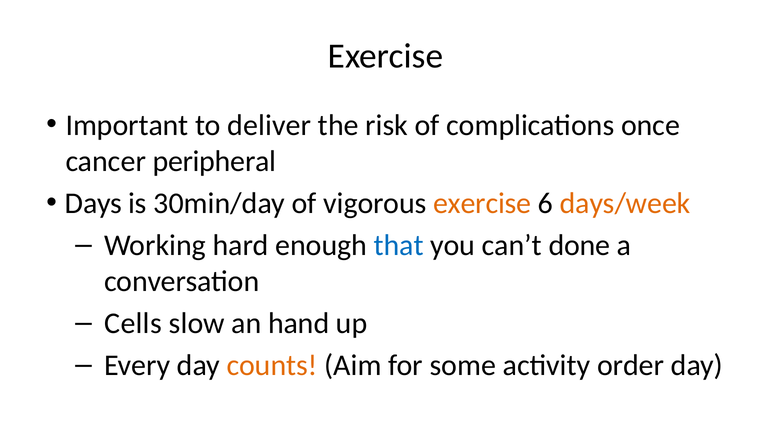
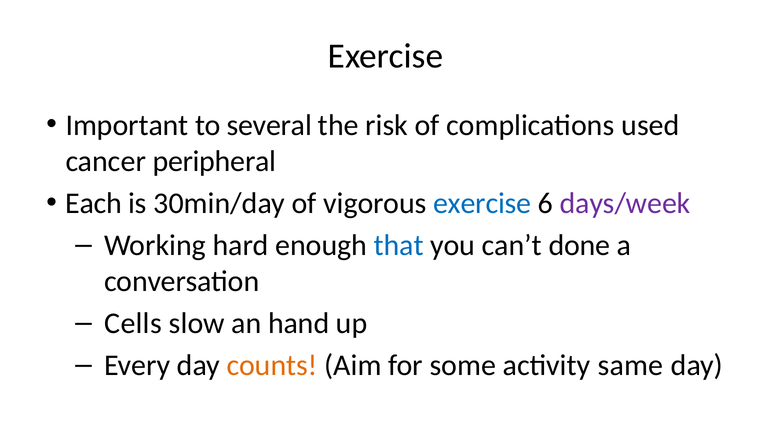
deliver: deliver -> several
once: once -> used
Days: Days -> Each
exercise at (482, 203) colour: orange -> blue
days/week colour: orange -> purple
order: order -> same
